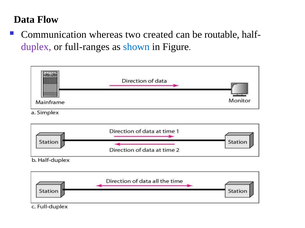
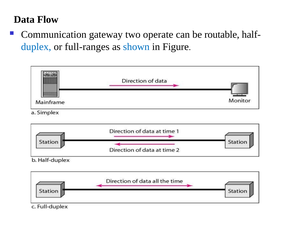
whereas: whereas -> gateway
created: created -> operate
duplex colour: purple -> blue
